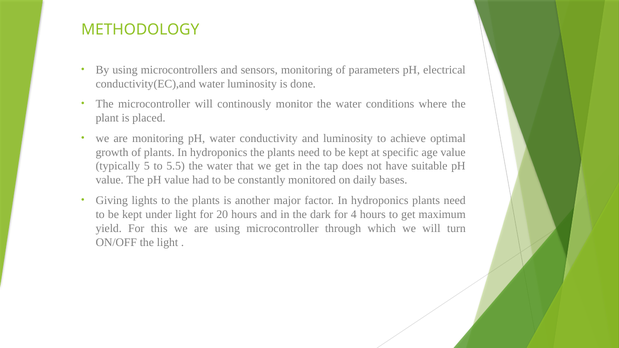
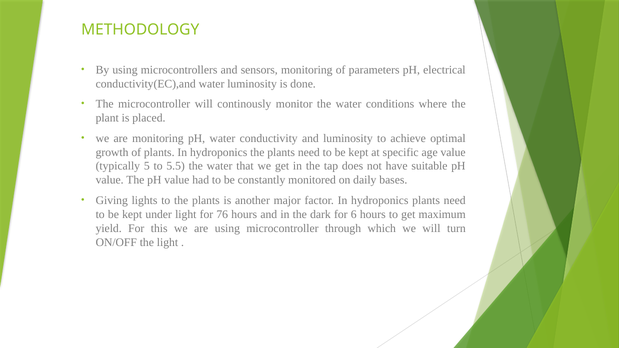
20: 20 -> 76
4: 4 -> 6
